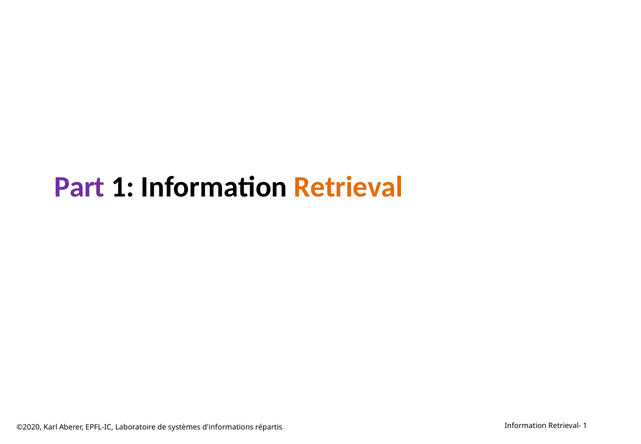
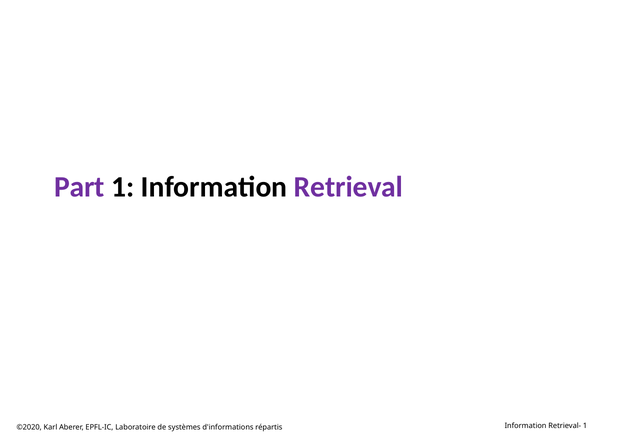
Retrieval colour: orange -> purple
